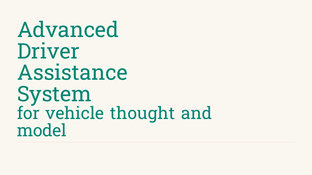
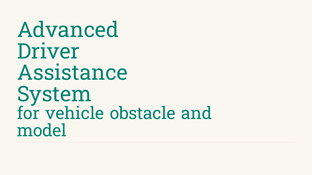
thought: thought -> obstacle
